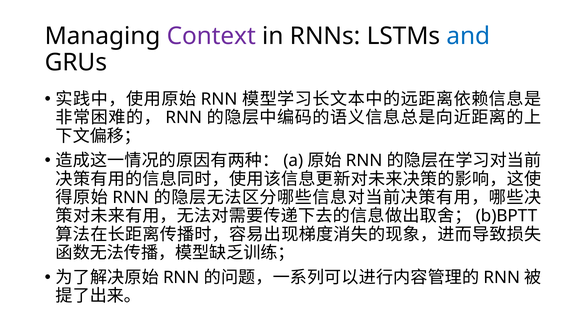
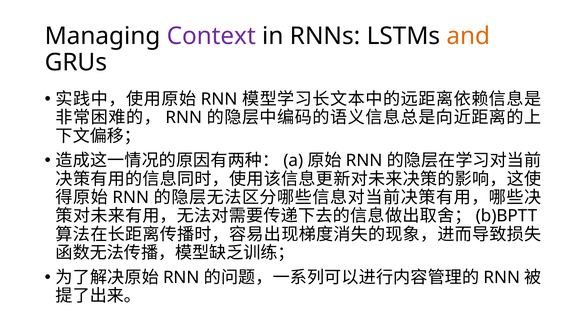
and colour: blue -> orange
